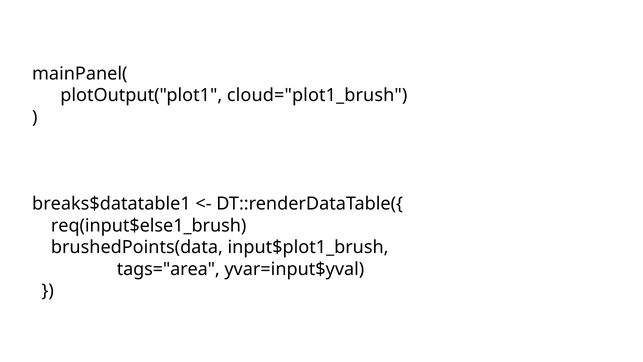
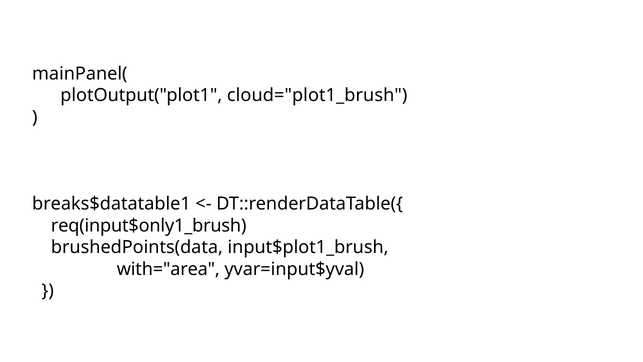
req(input$else1_brush: req(input$else1_brush -> req(input$only1_brush
tags="area: tags="area -> with="area
